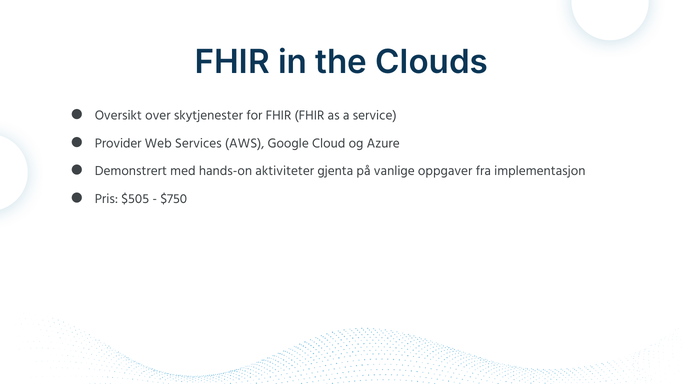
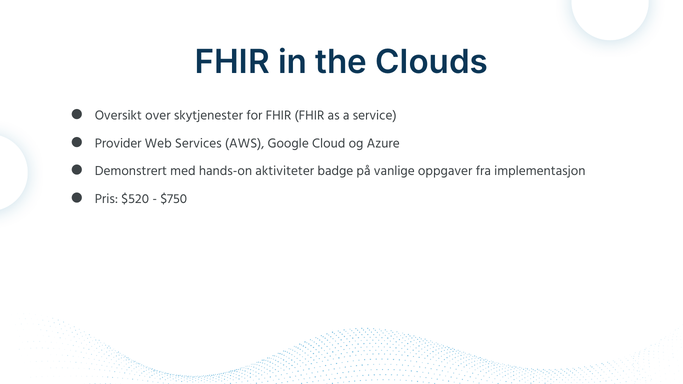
gjenta: gjenta -> badge
$505: $505 -> $520
